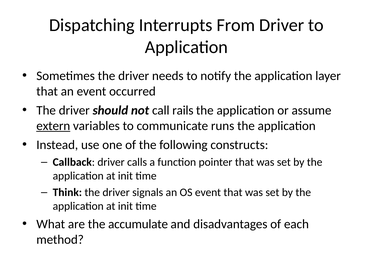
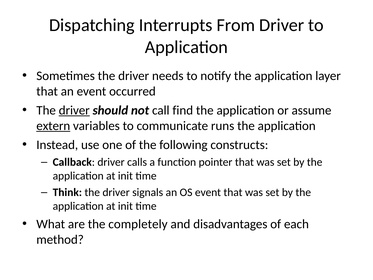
driver at (74, 110) underline: none -> present
rails: rails -> find
accumulate: accumulate -> completely
